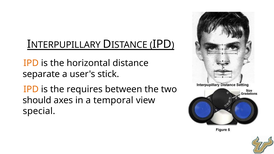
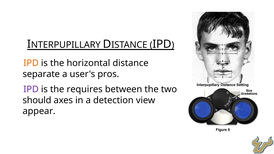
stick: stick -> pros
IPD at (31, 89) colour: orange -> purple
temporal: temporal -> detection
special: special -> appear
